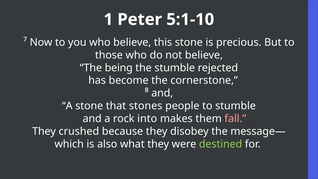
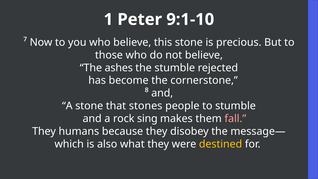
5:1-10: 5:1-10 -> 9:1-10
being: being -> ashes
into: into -> sing
crushed: crushed -> humans
destined colour: light green -> yellow
